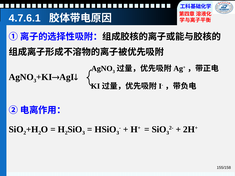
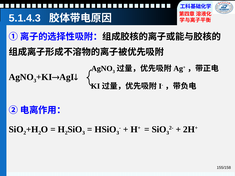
4.7.6.1: 4.7.6.1 -> 5.1.4.3
